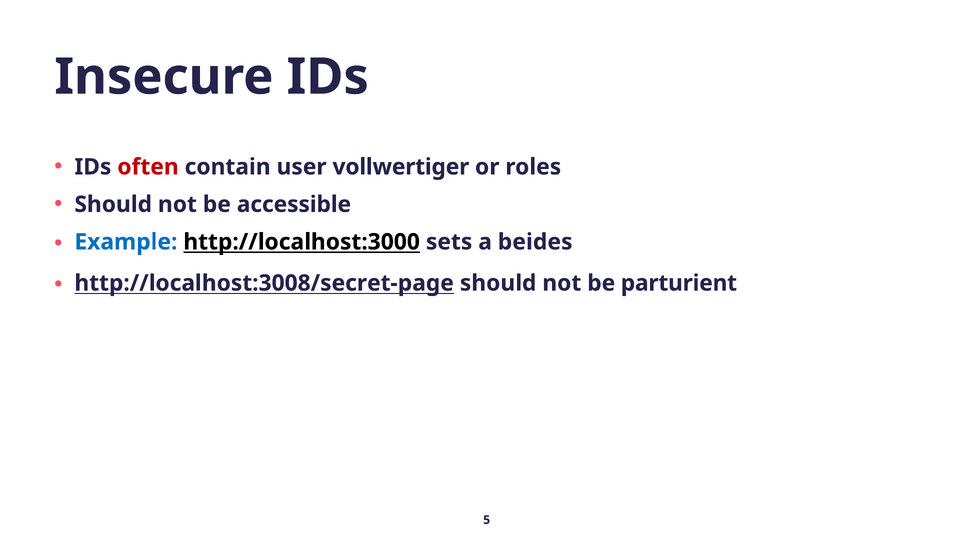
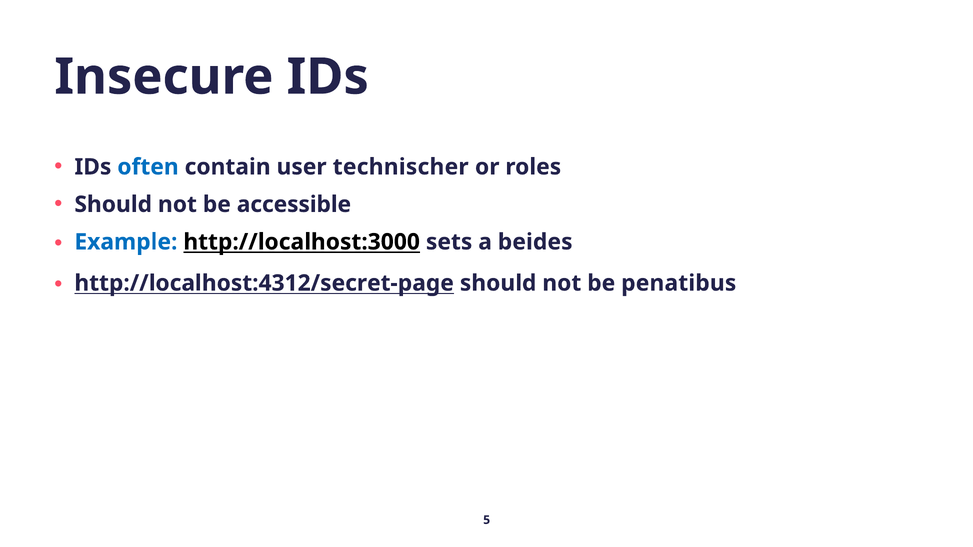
often colour: red -> blue
vollwertiger: vollwertiger -> technischer
http://localhost:3008/secret-page: http://localhost:3008/secret-page -> http://localhost:4312/secret-page
parturient: parturient -> penatibus
